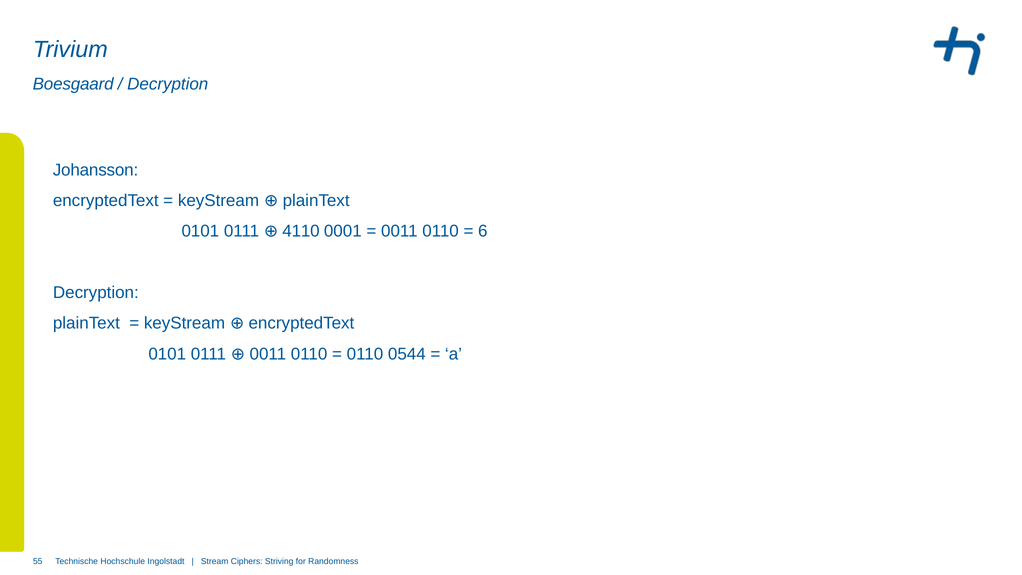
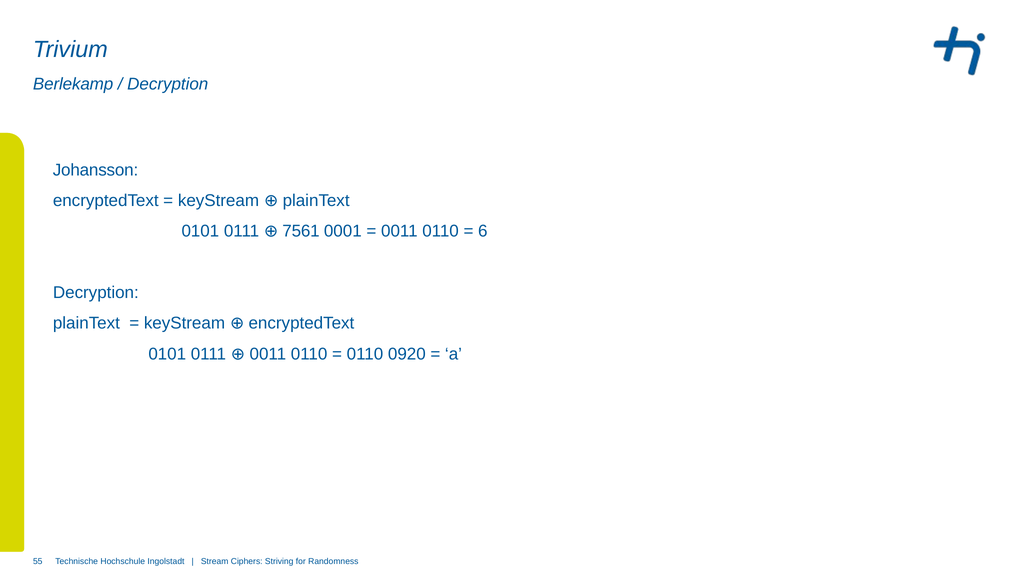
Boesgaard: Boesgaard -> Berlekamp
4110: 4110 -> 7561
0544: 0544 -> 0920
